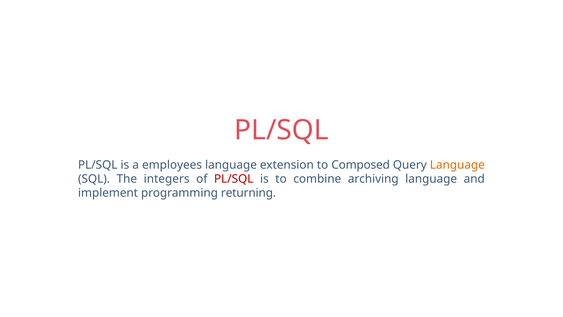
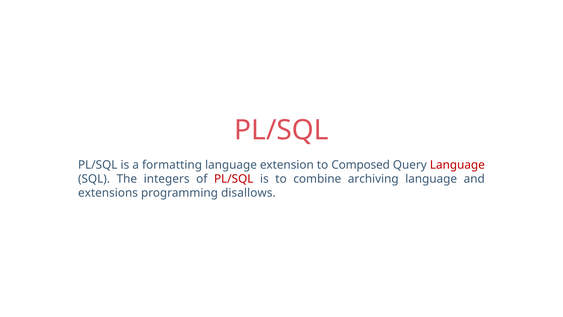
employees: employees -> formatting
Language at (457, 165) colour: orange -> red
implement: implement -> extensions
returning: returning -> disallows
